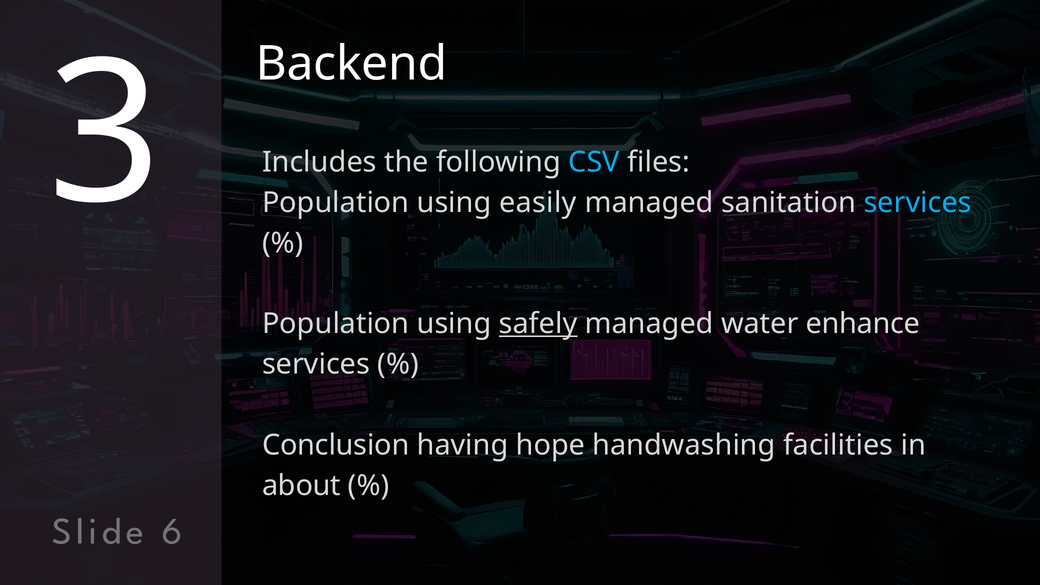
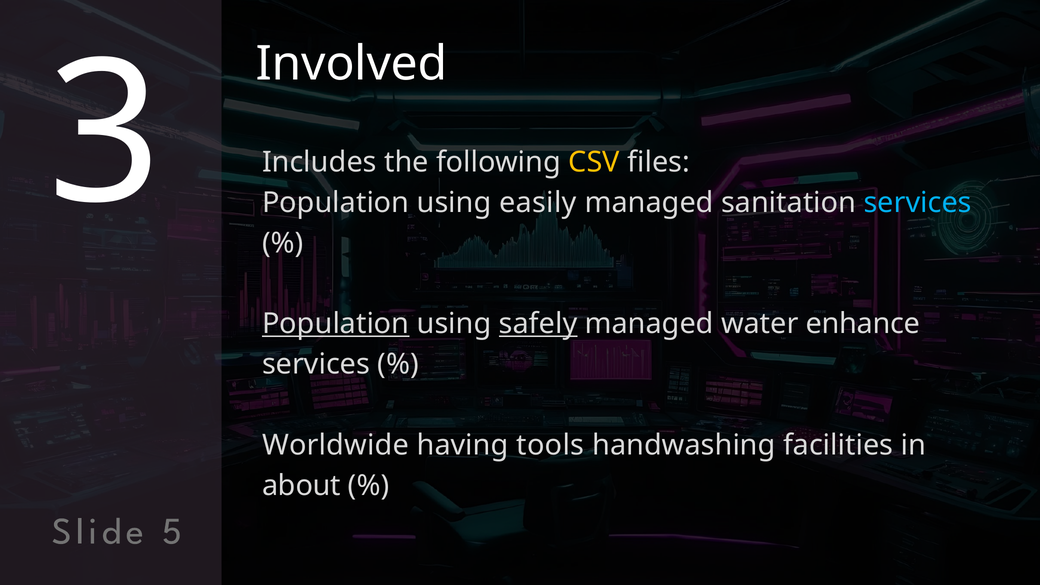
Backend: Backend -> Involved
CSV colour: light blue -> yellow
Population at (336, 324) underline: none -> present
Conclusion: Conclusion -> Worldwide
hope: hope -> tools
6: 6 -> 5
